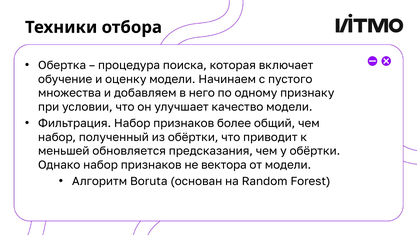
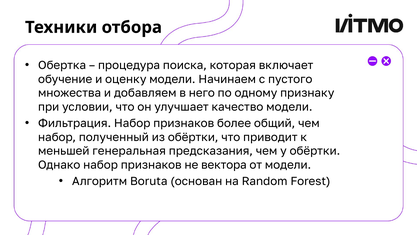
обновляется: обновляется -> генеральная
